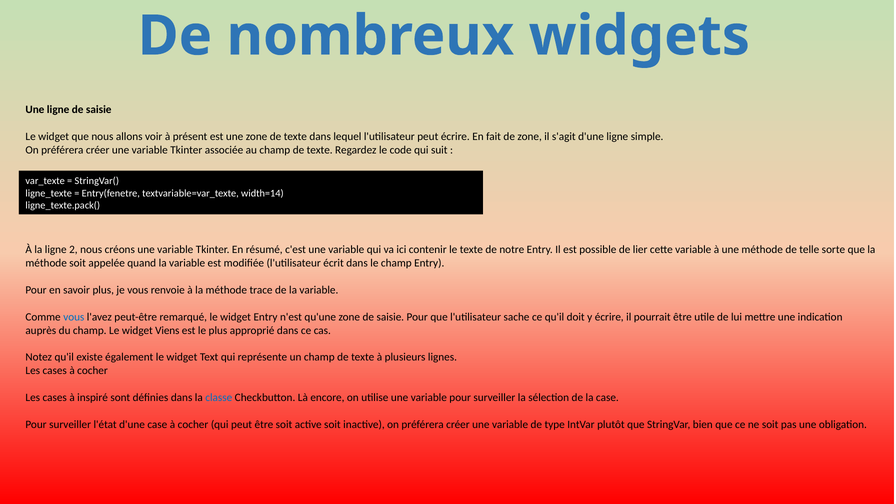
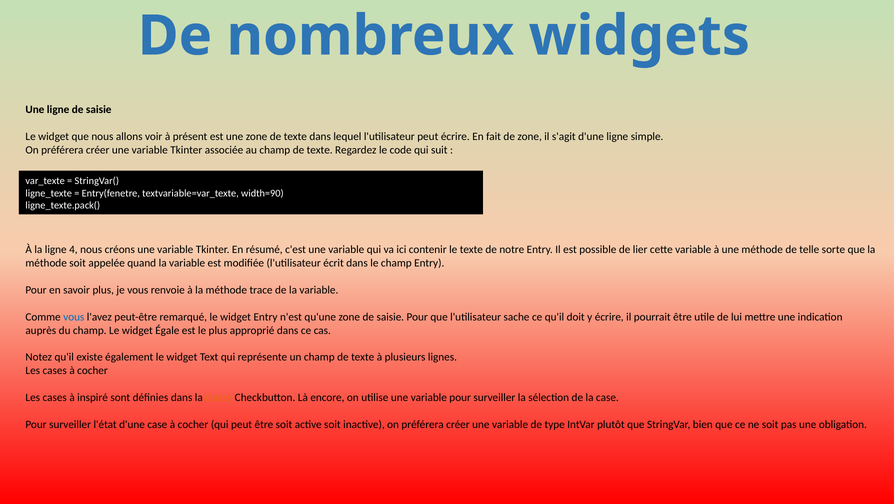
width=14: width=14 -> width=90
2: 2 -> 4
Viens: Viens -> Égale
classe colour: blue -> orange
